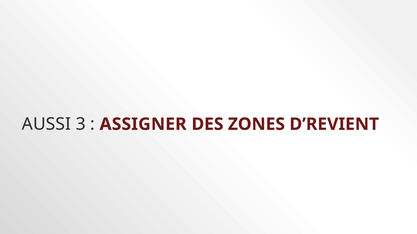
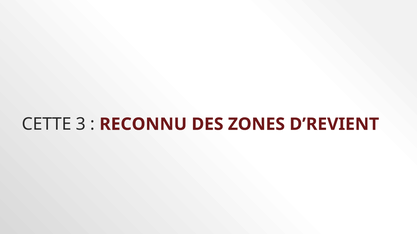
AUSSI: AUSSI -> CETTE
ASSIGNER: ASSIGNER -> RECONNU
